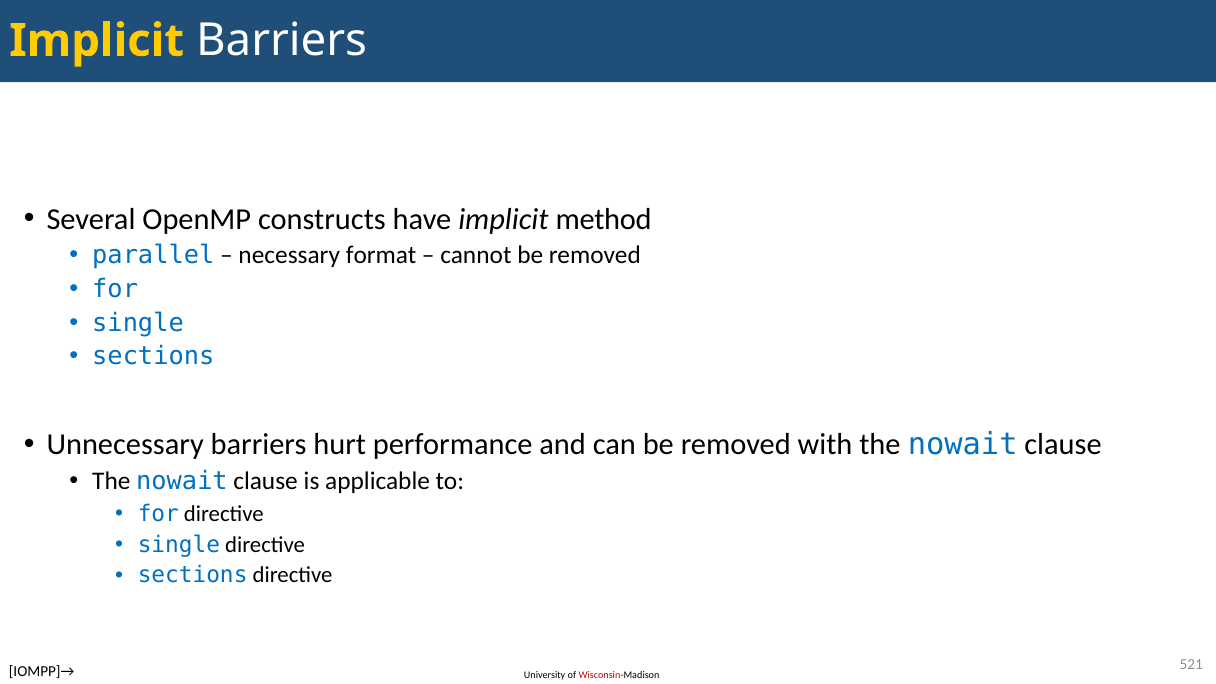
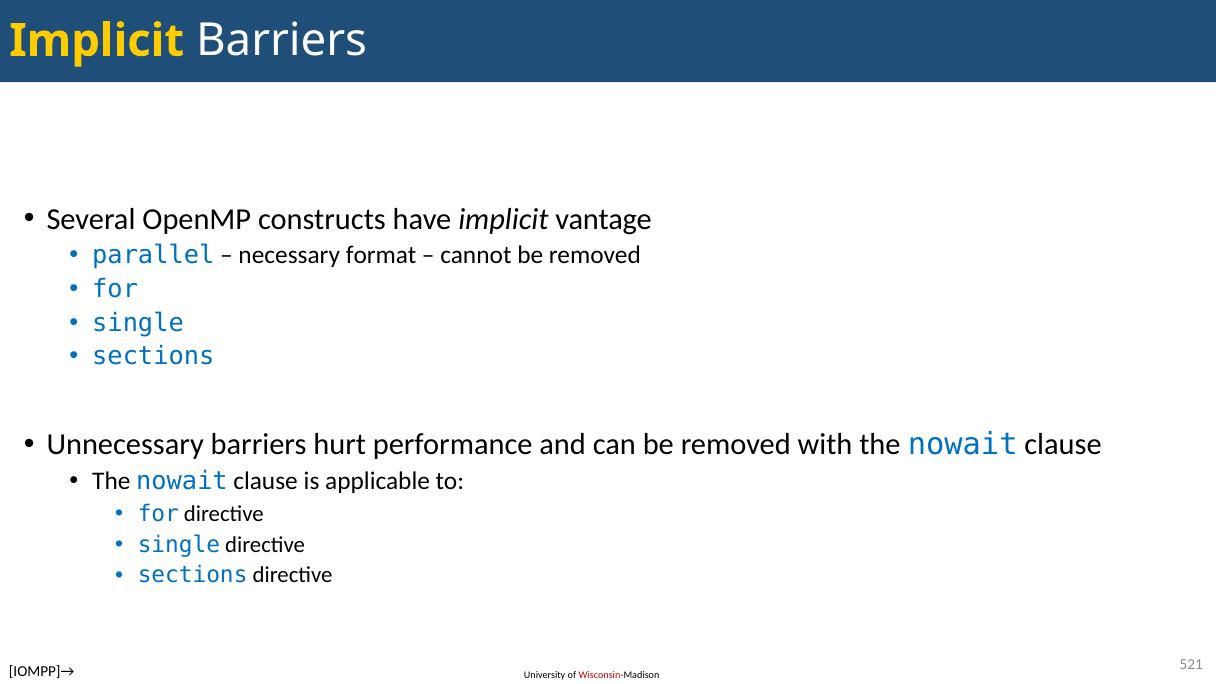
method: method -> vantage
